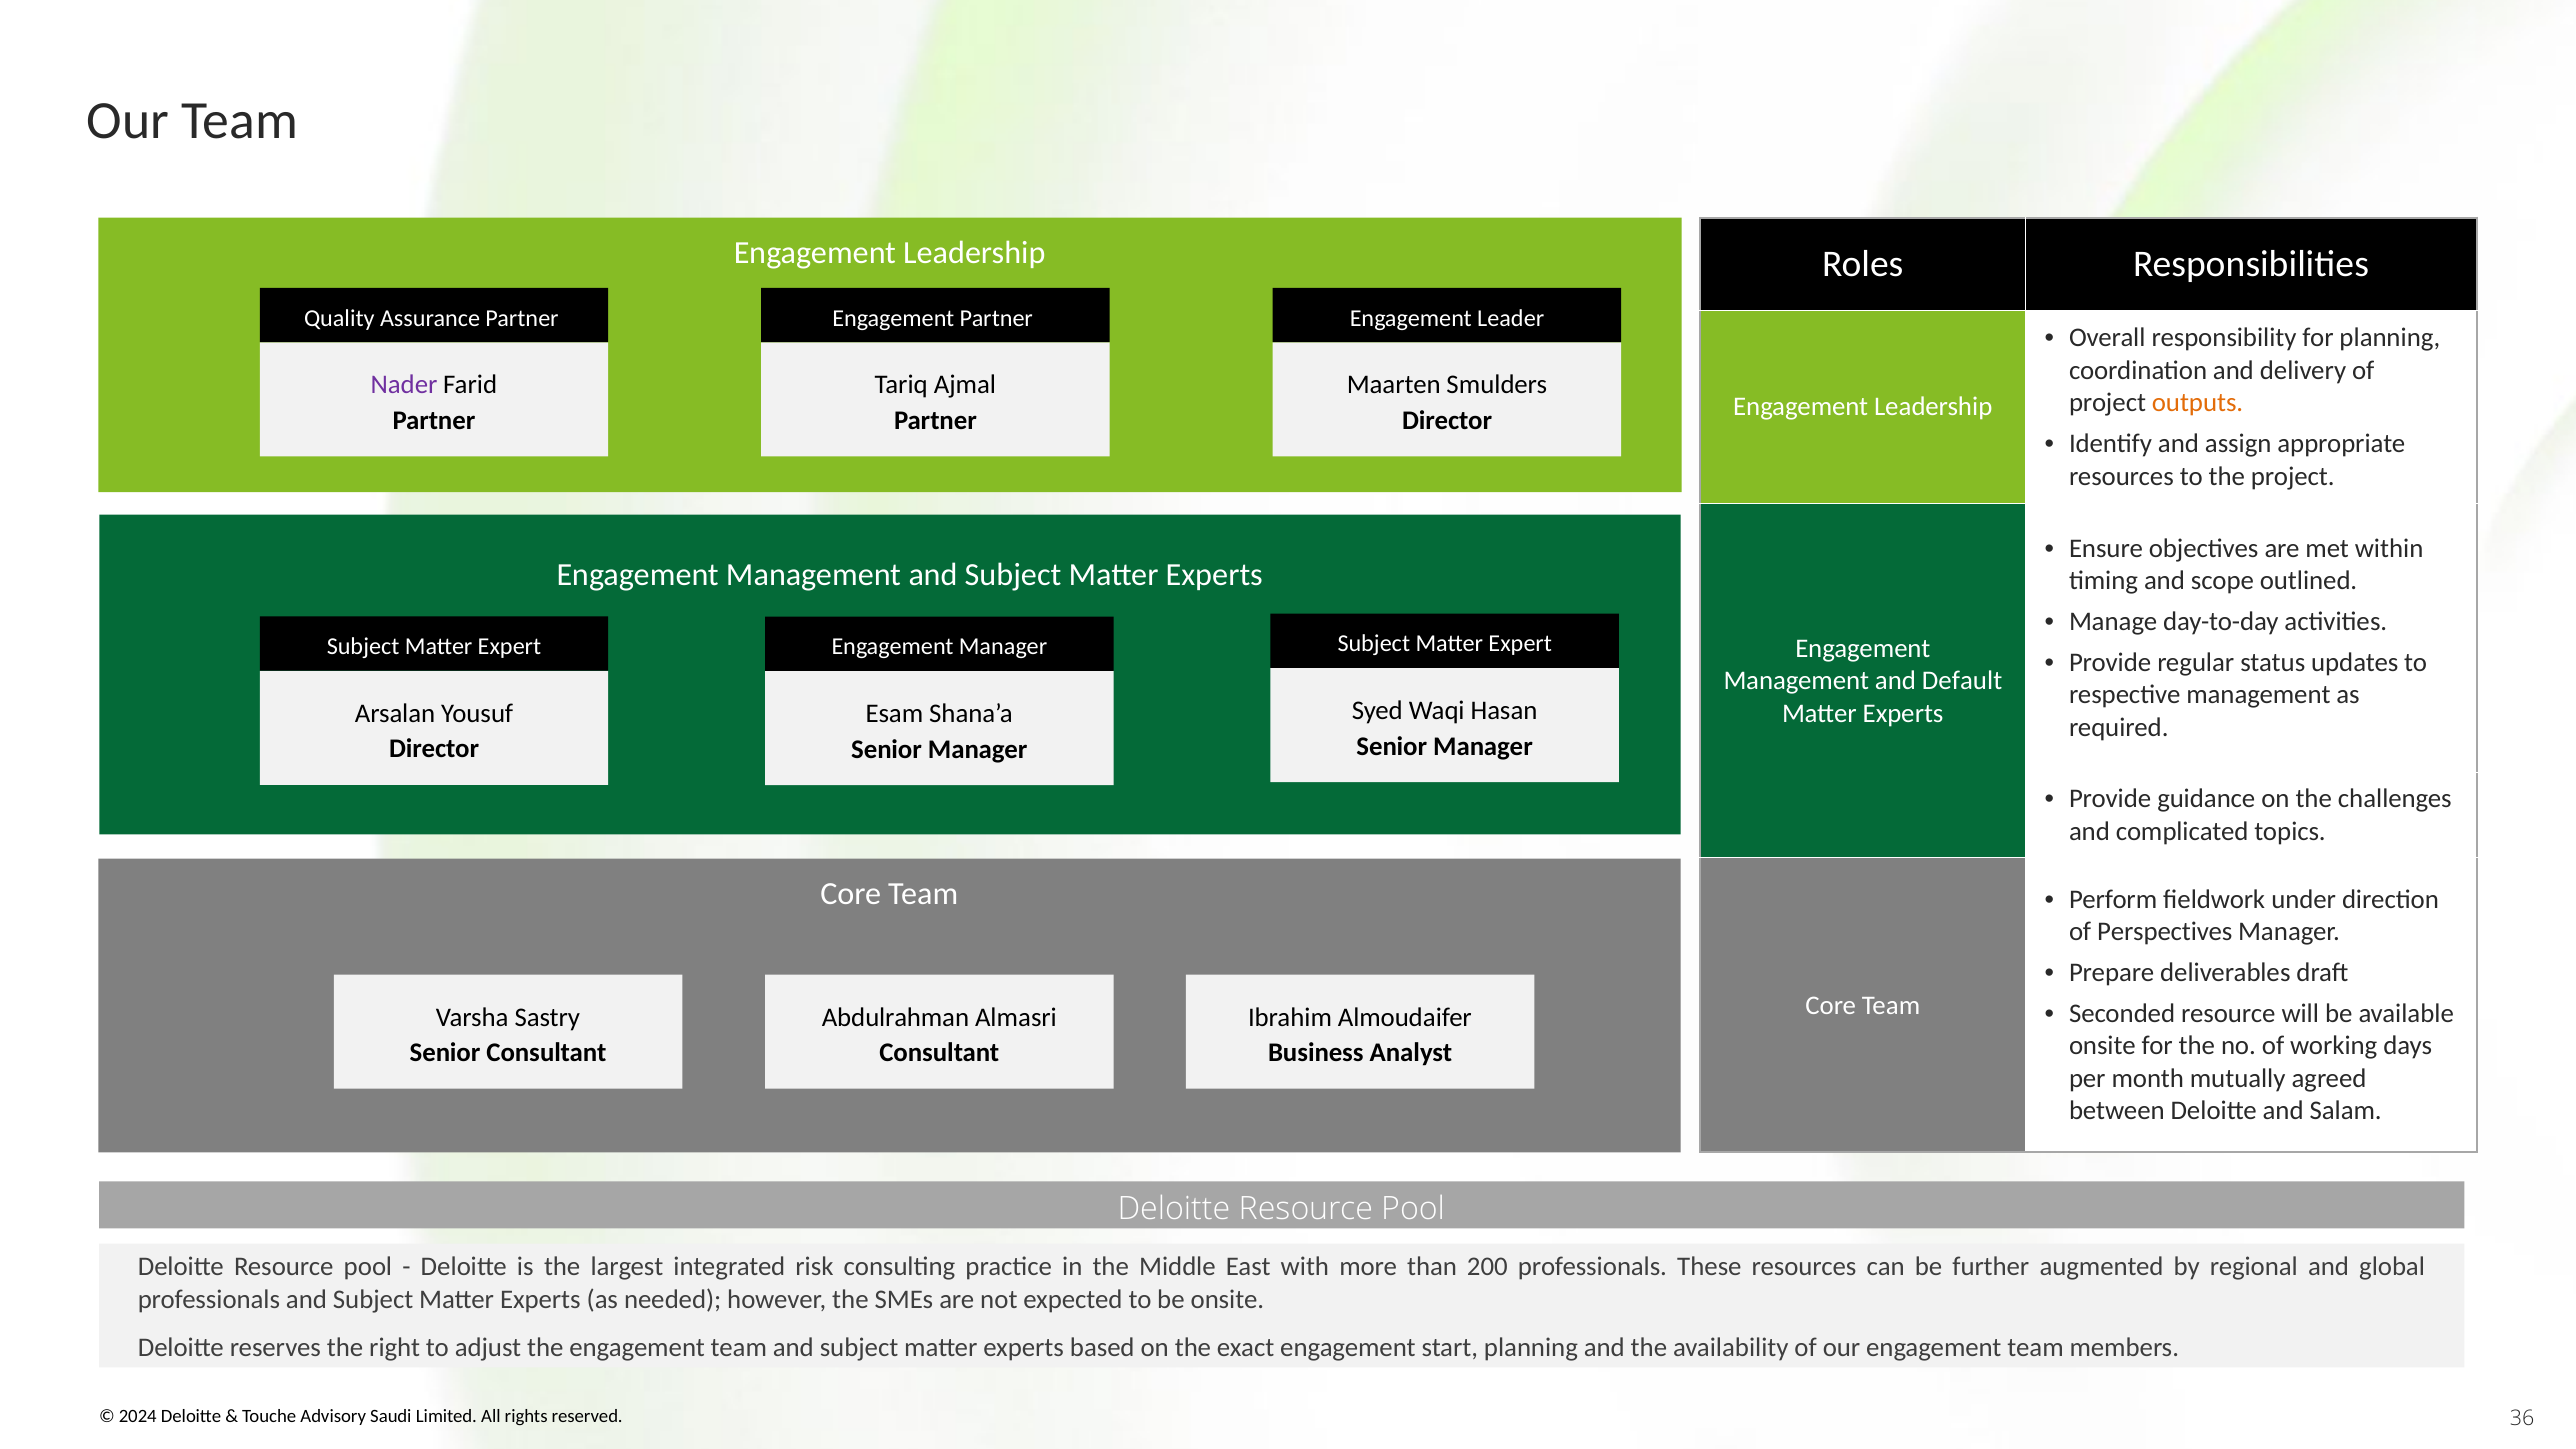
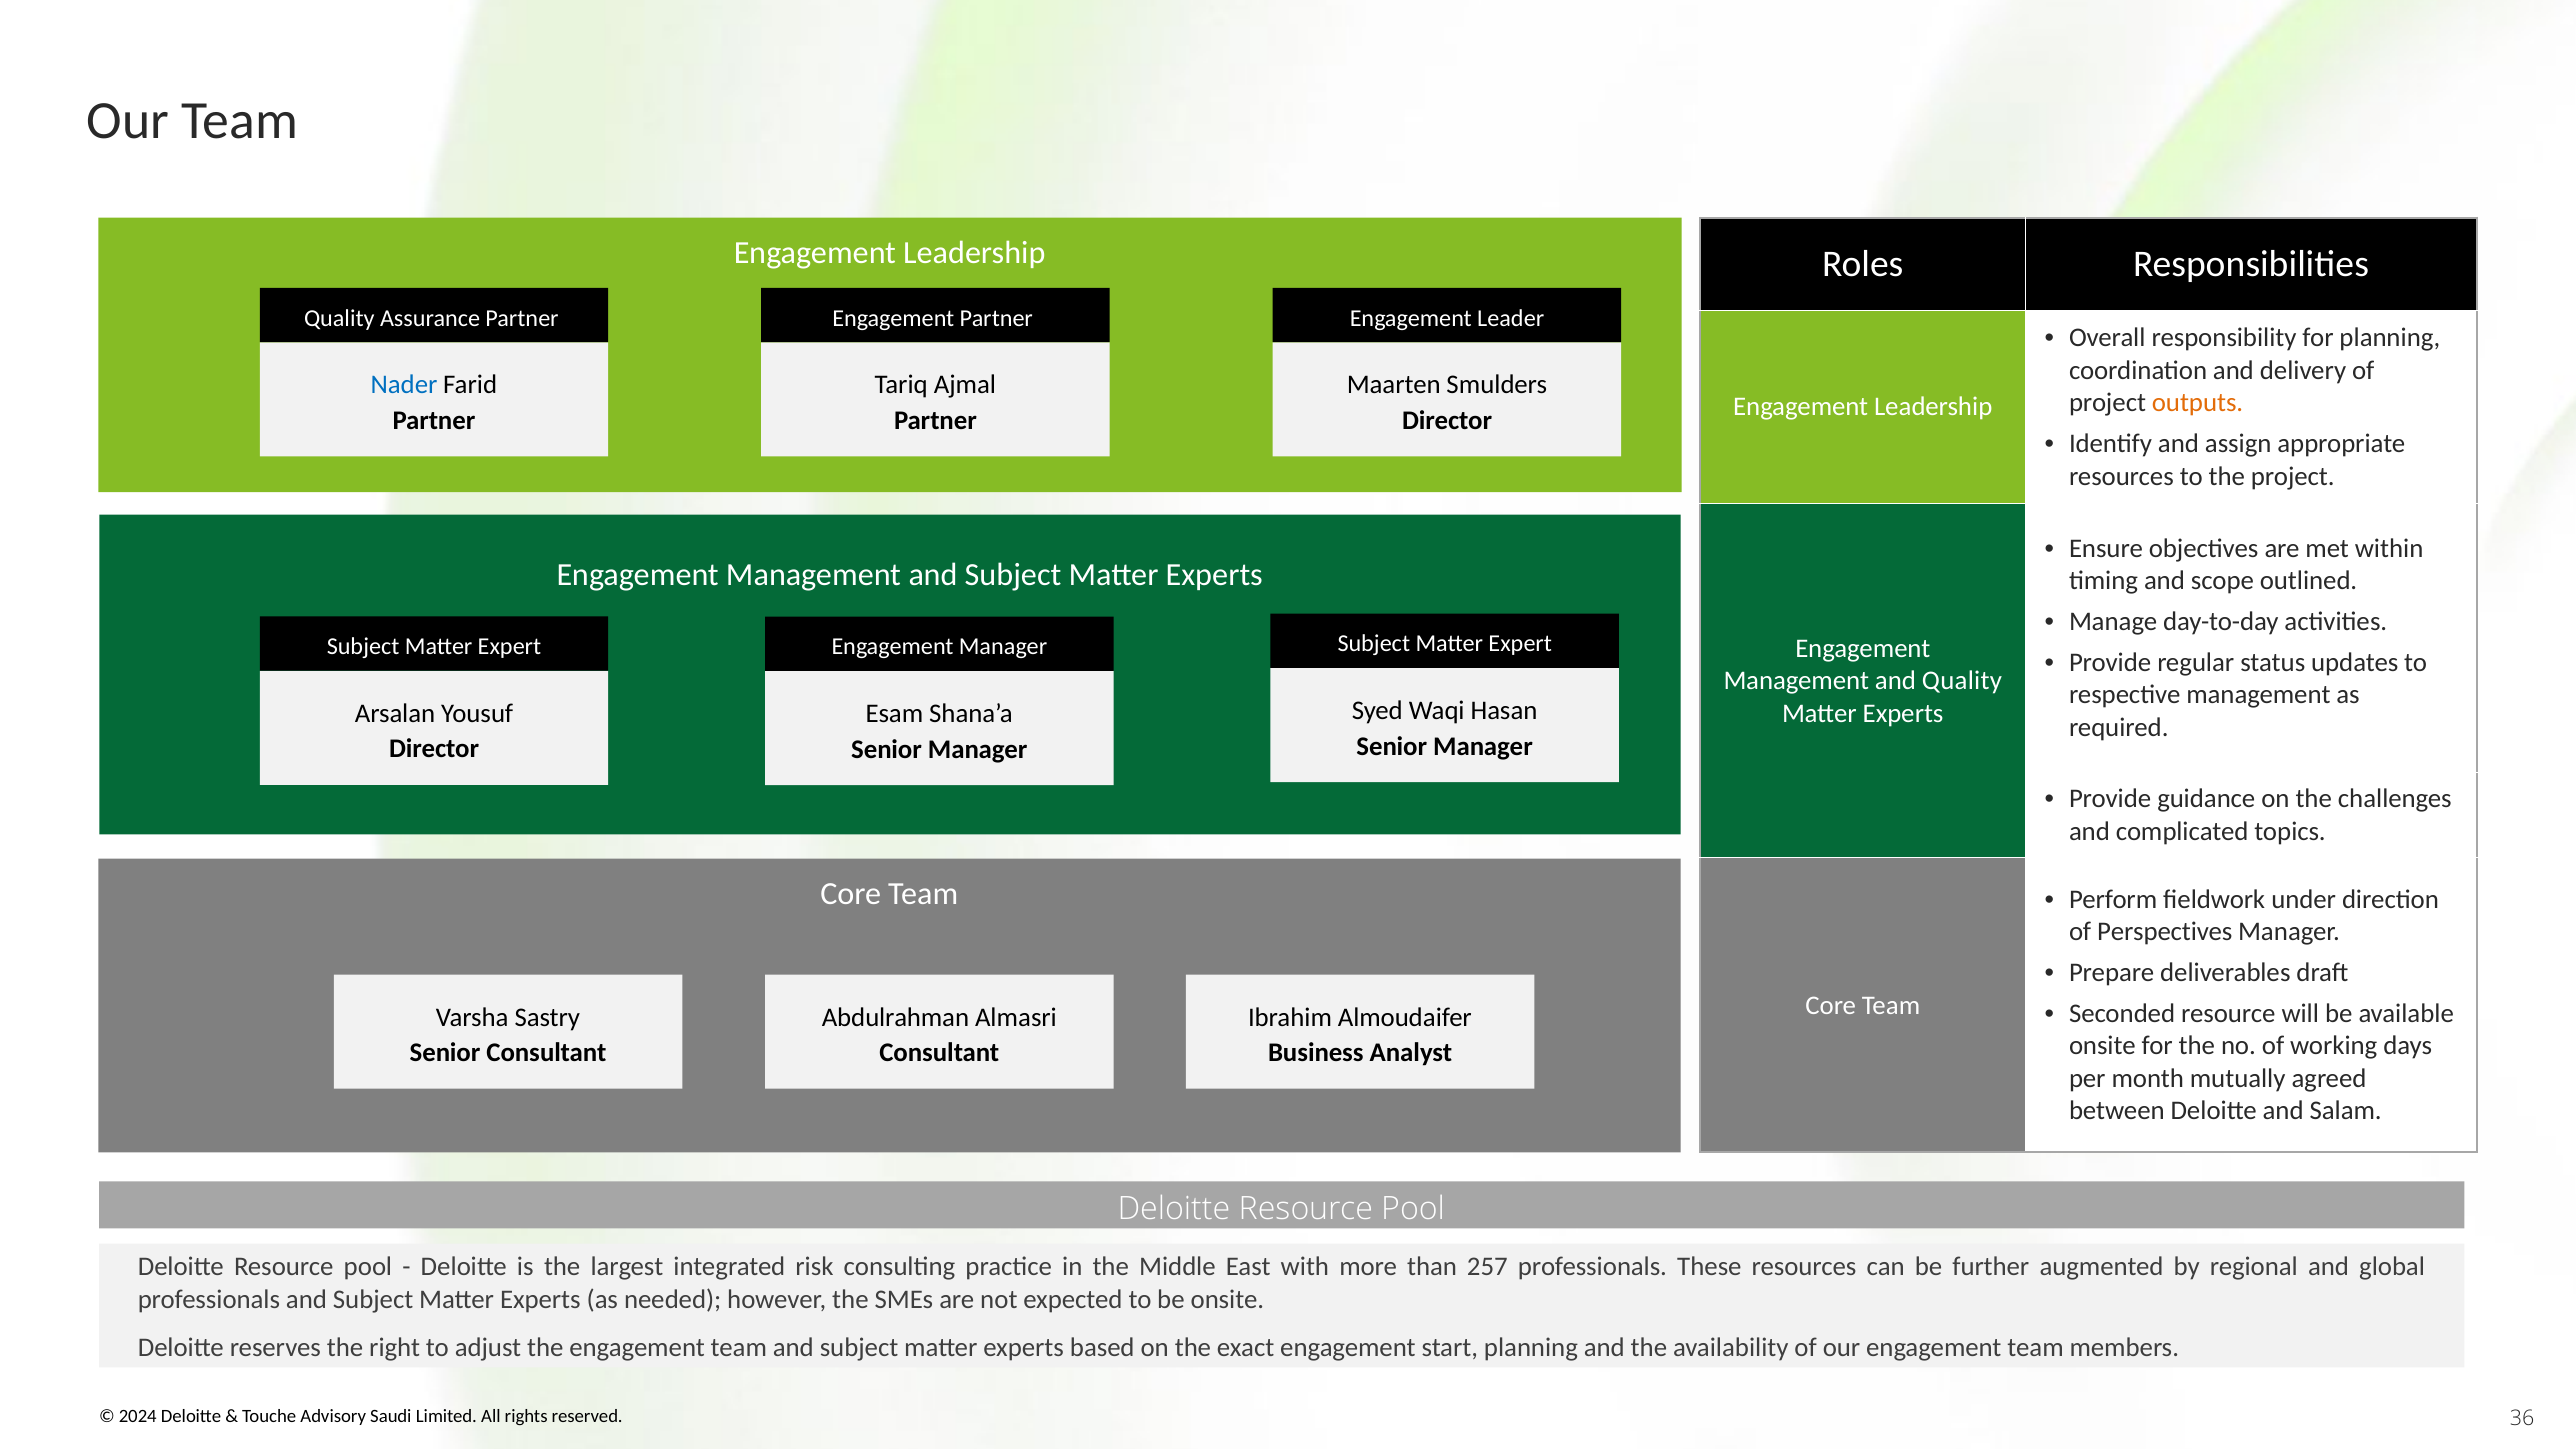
Nader colour: purple -> blue
and Default: Default -> Quality
200: 200 -> 257
